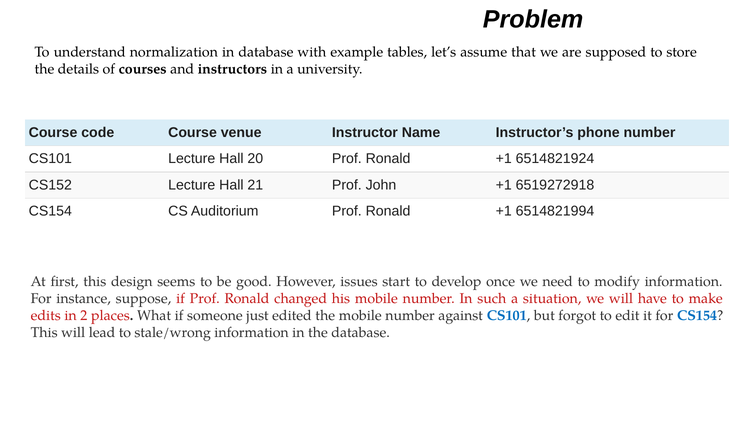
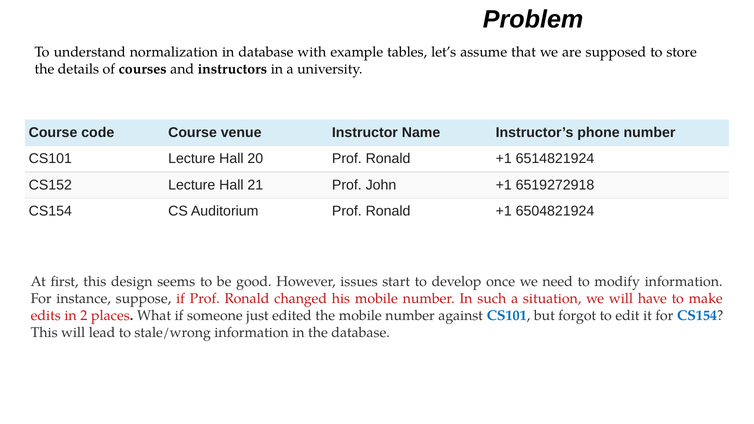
6514821994: 6514821994 -> 6504821924
